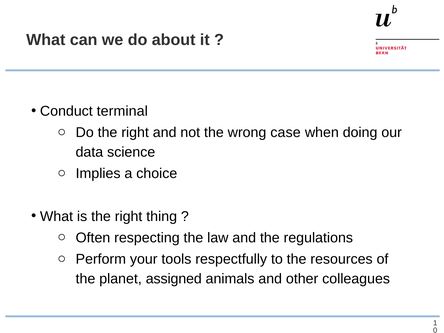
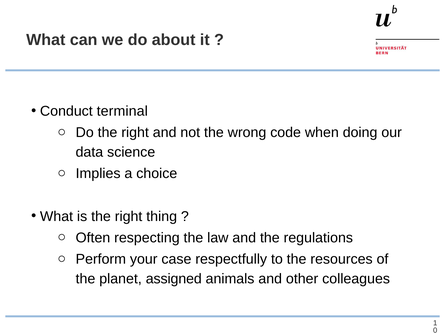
case: case -> code
tools: tools -> case
